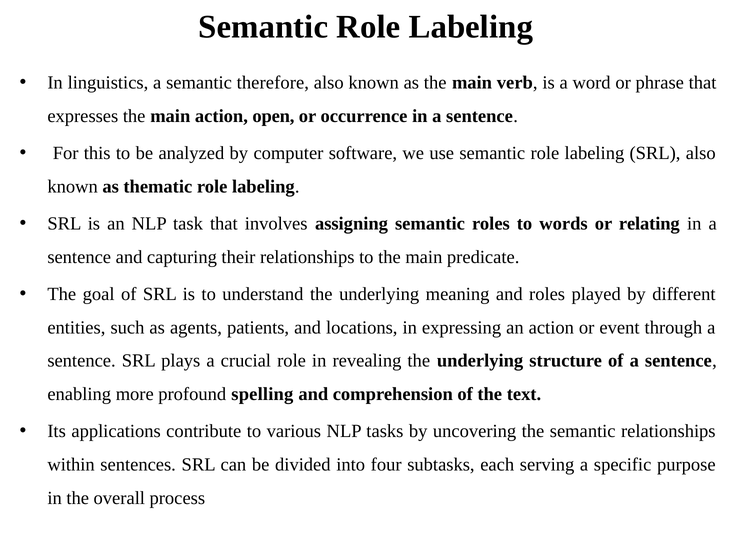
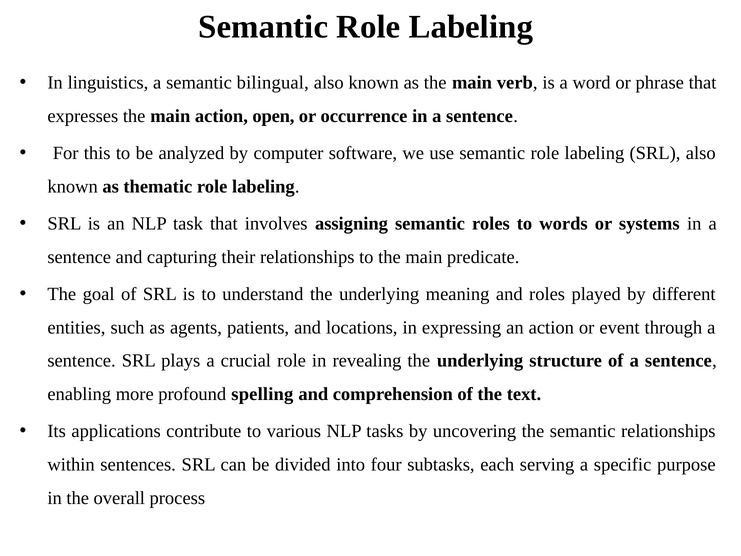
therefore: therefore -> bilingual
relating: relating -> systems
